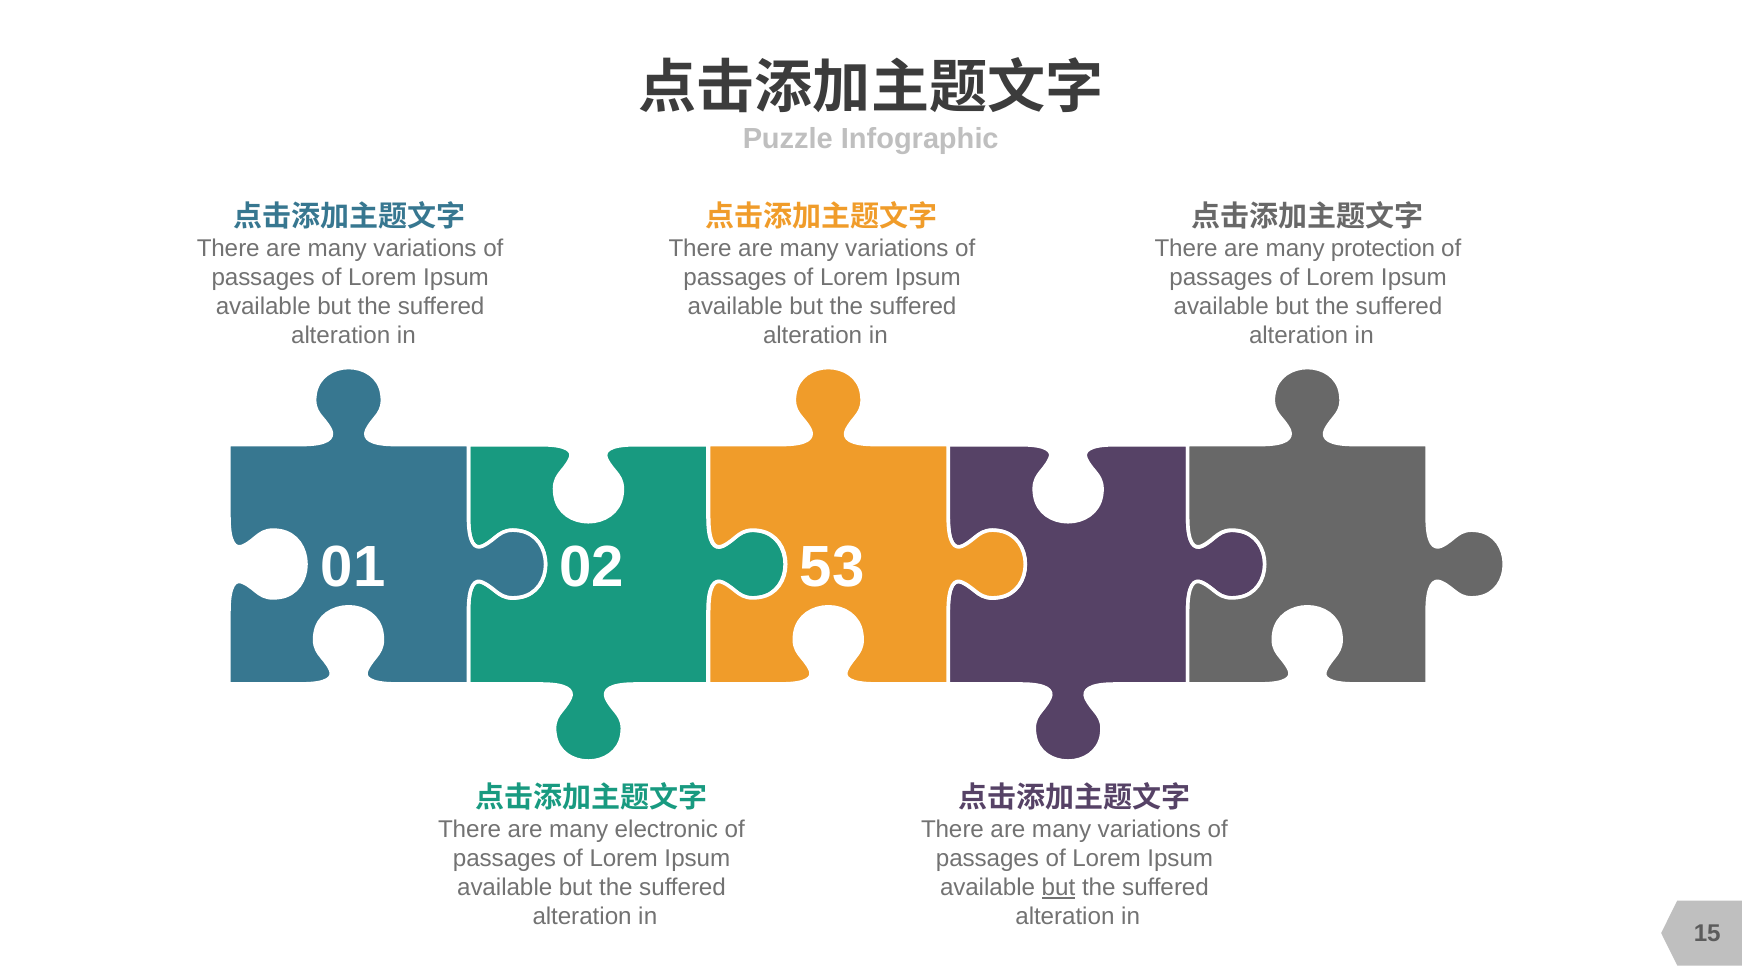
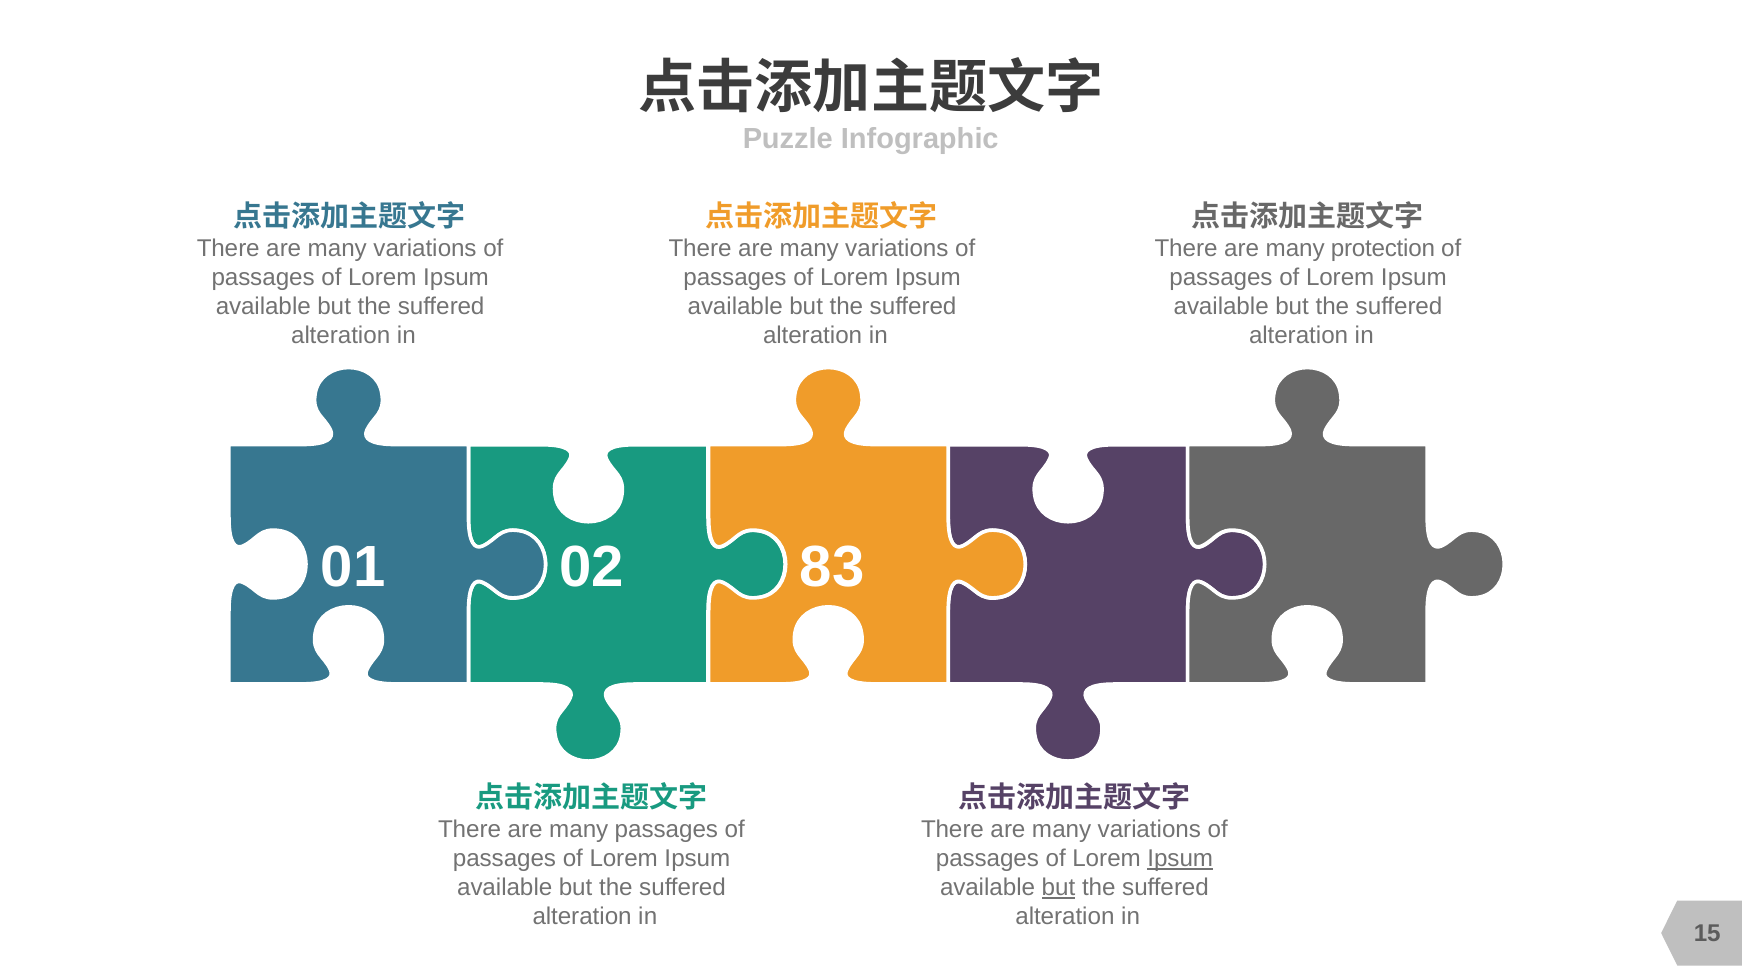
53: 53 -> 83
many electronic: electronic -> passages
Ipsum at (1180, 858) underline: none -> present
